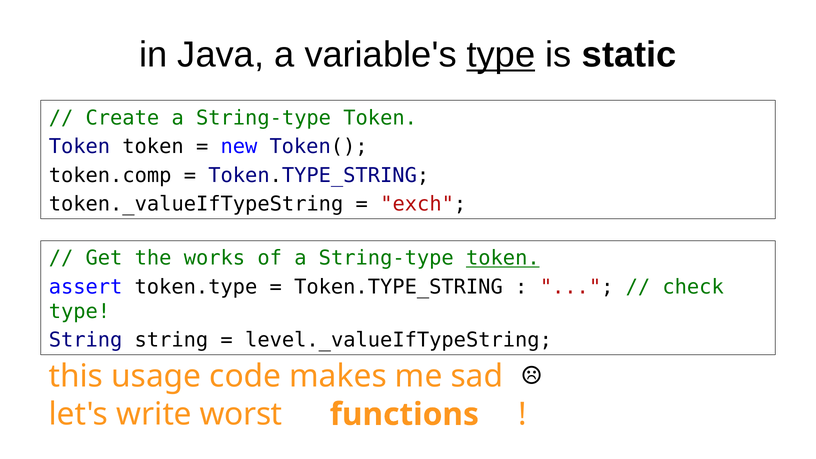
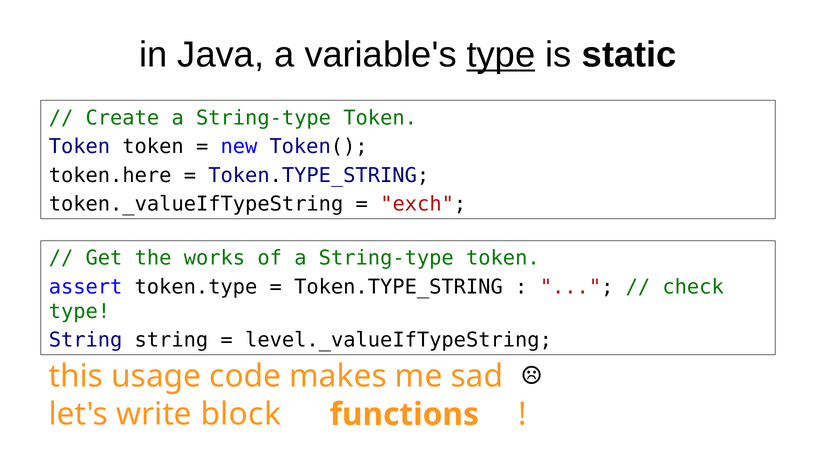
token.comp: token.comp -> token.here
token at (503, 258) underline: present -> none
worst: worst -> block
